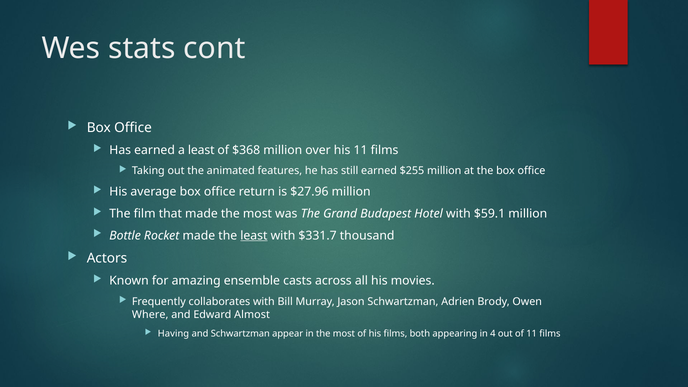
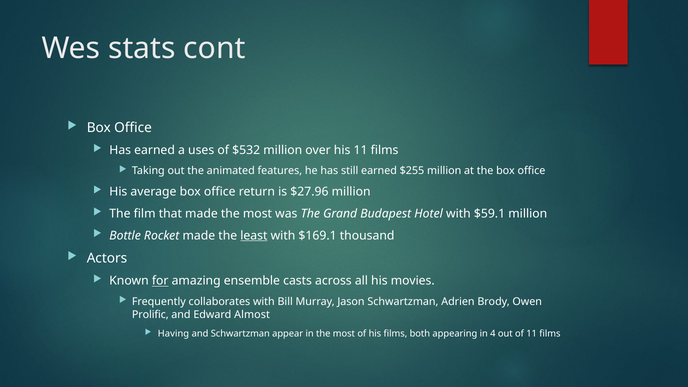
a least: least -> uses
$368: $368 -> $532
$331.7: $331.7 -> $169.1
for underline: none -> present
Where: Where -> Prolific
